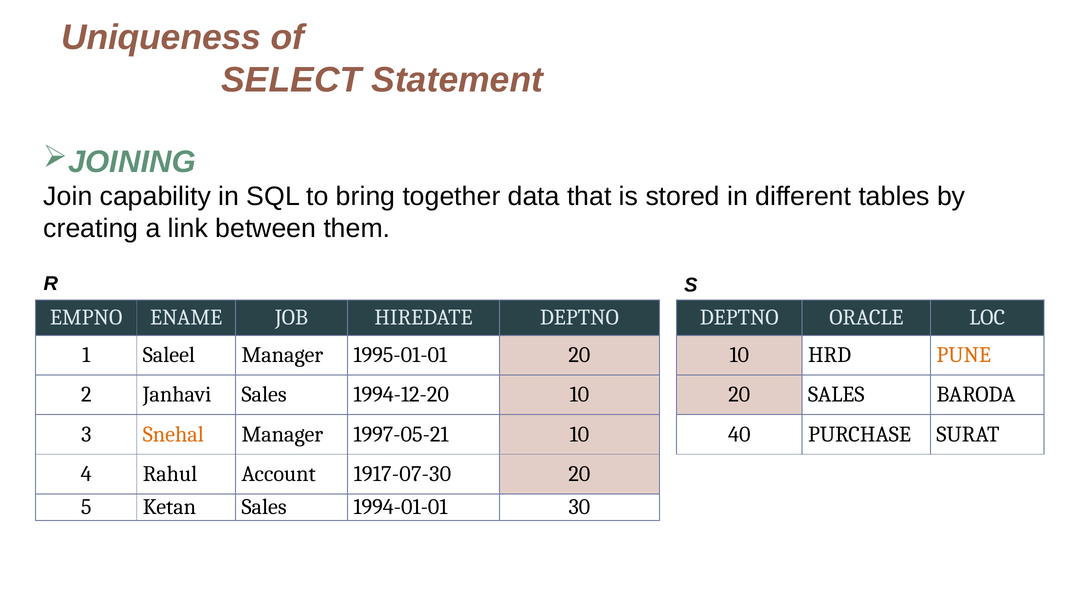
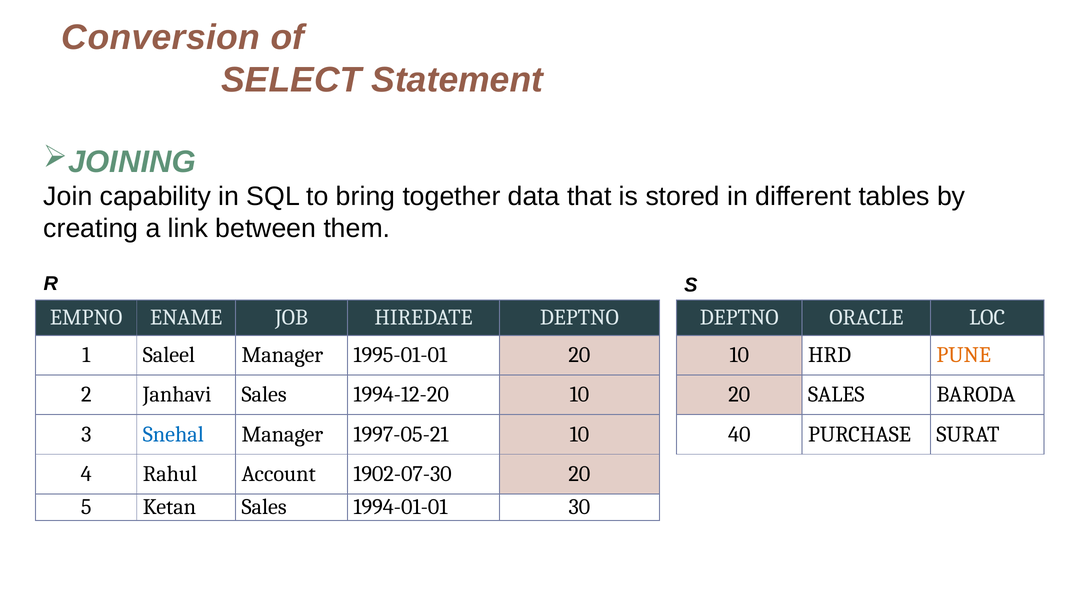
Uniqueness: Uniqueness -> Conversion
Snehal colour: orange -> blue
1917-07-30: 1917-07-30 -> 1902-07-30
